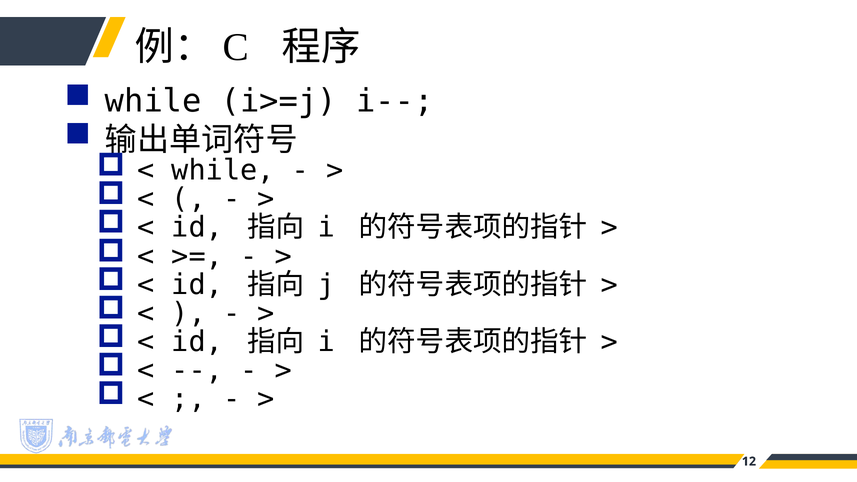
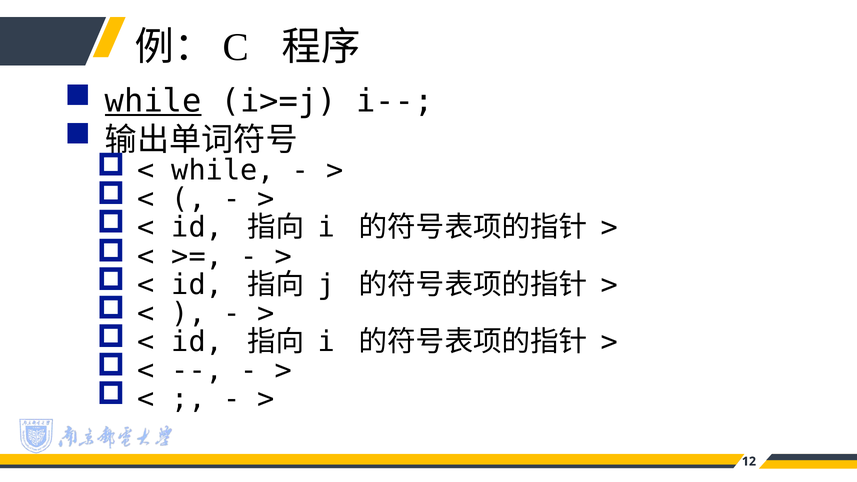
while at (153, 101) underline: none -> present
